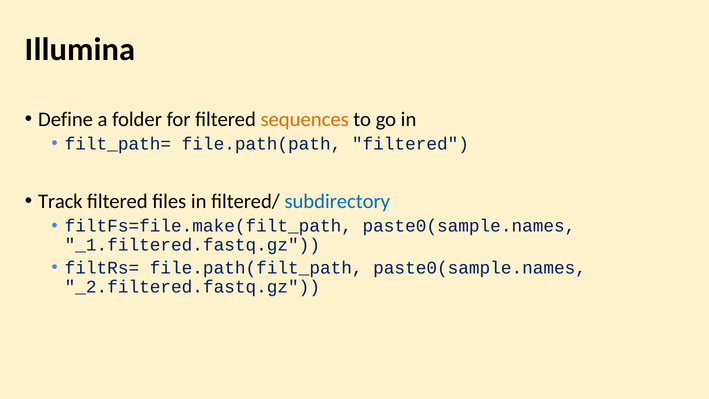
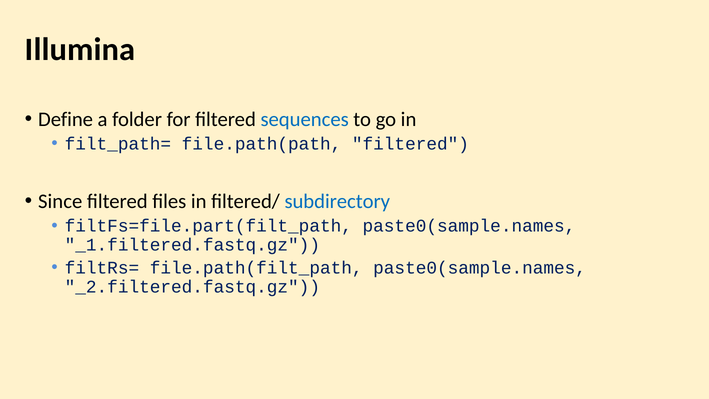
sequences colour: orange -> blue
Track: Track -> Since
filtFs=file.make(filt_path: filtFs=file.make(filt_path -> filtFs=file.part(filt_path
